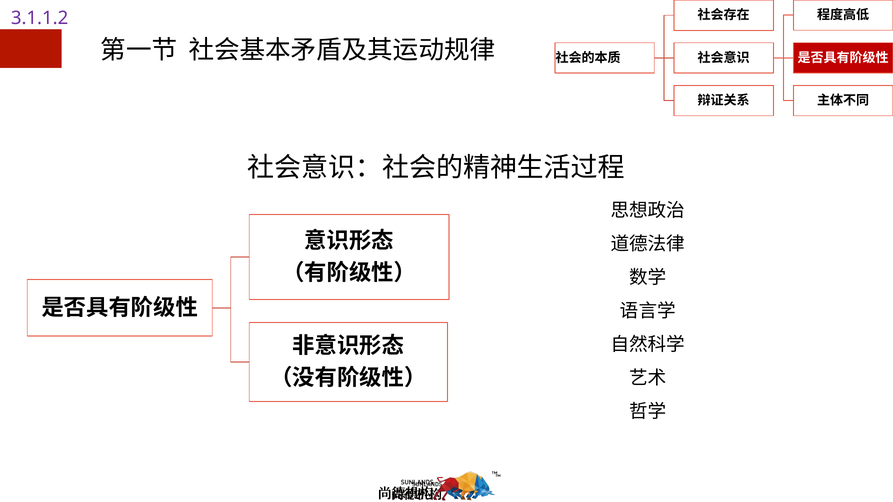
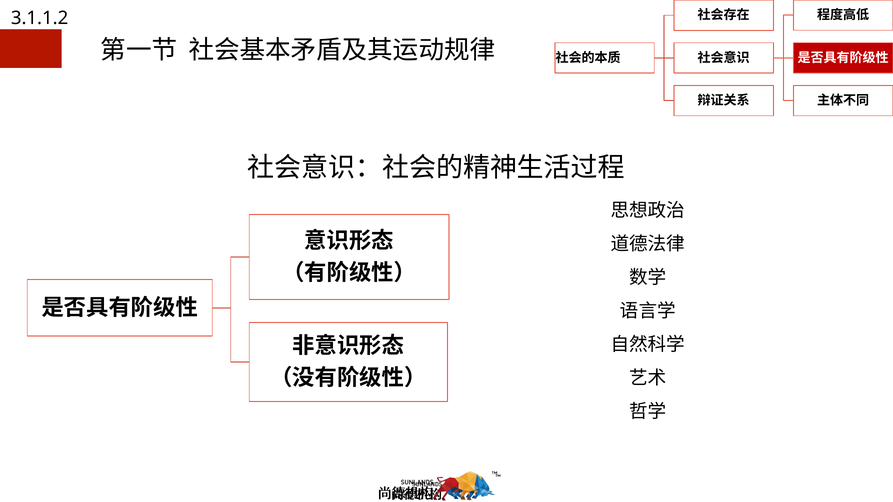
3.1.1.2 colour: purple -> black
